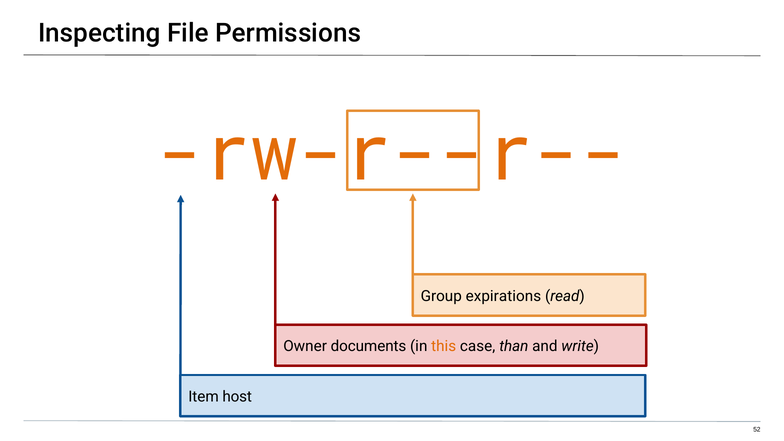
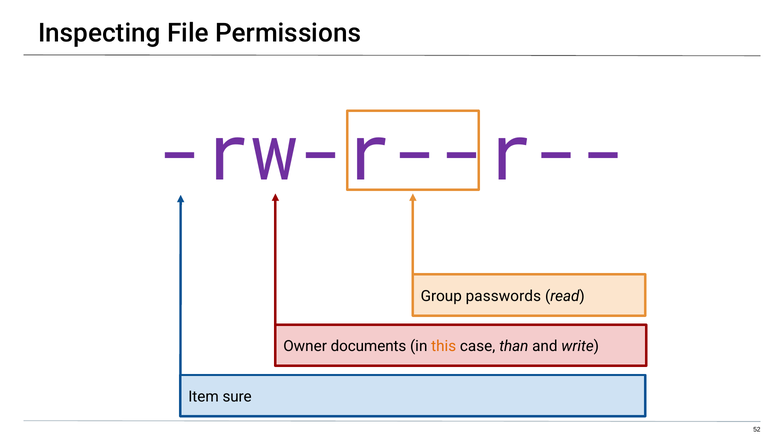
rw-r--r-- colour: orange -> purple
expirations: expirations -> passwords
host: host -> sure
